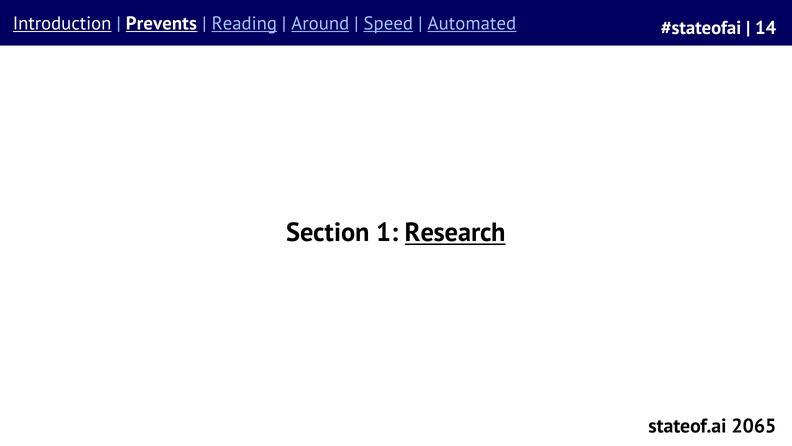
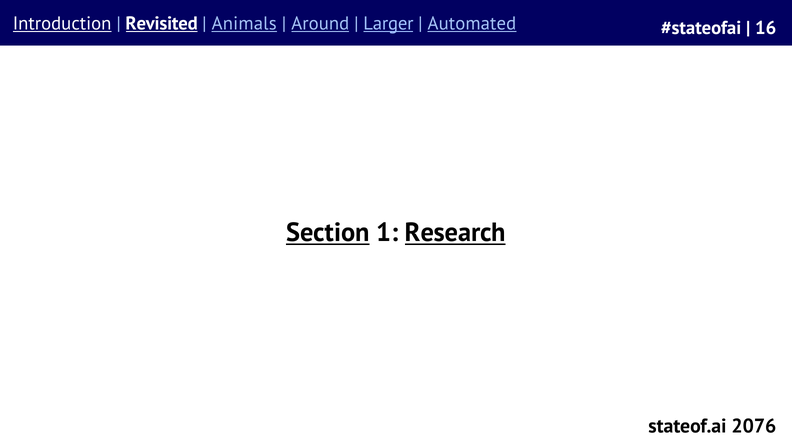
Prevents: Prevents -> Revisited
Reading: Reading -> Animals
Speed: Speed -> Larger
14: 14 -> 16
Section underline: none -> present
2065: 2065 -> 2076
